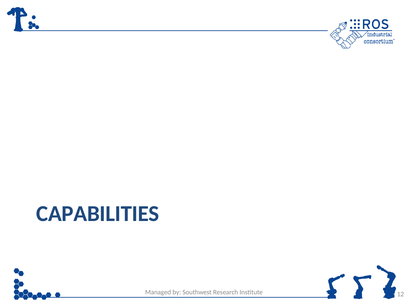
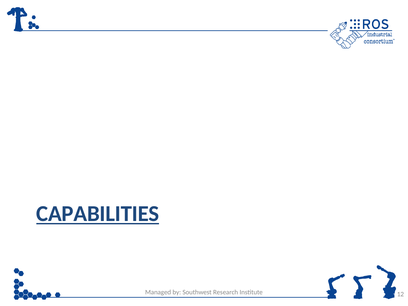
CAPABILITIES underline: none -> present
